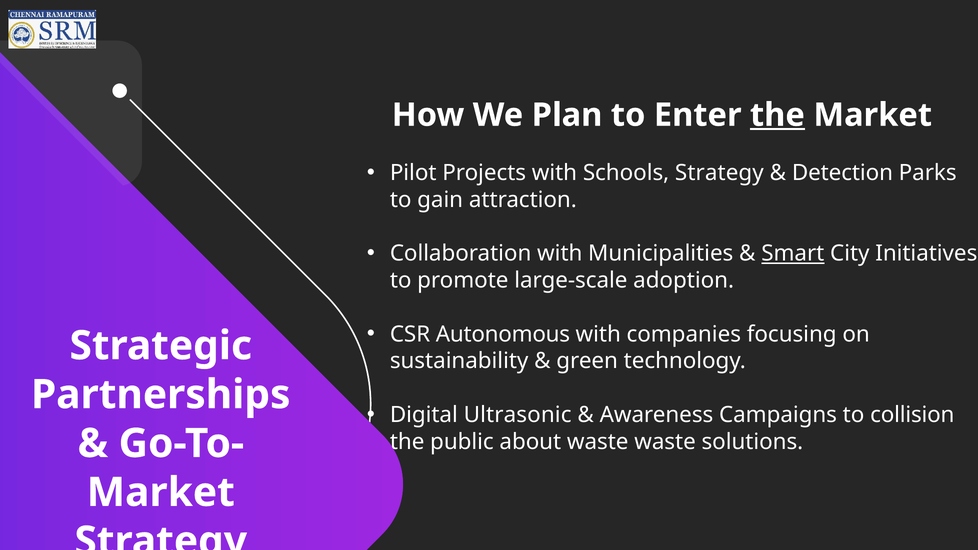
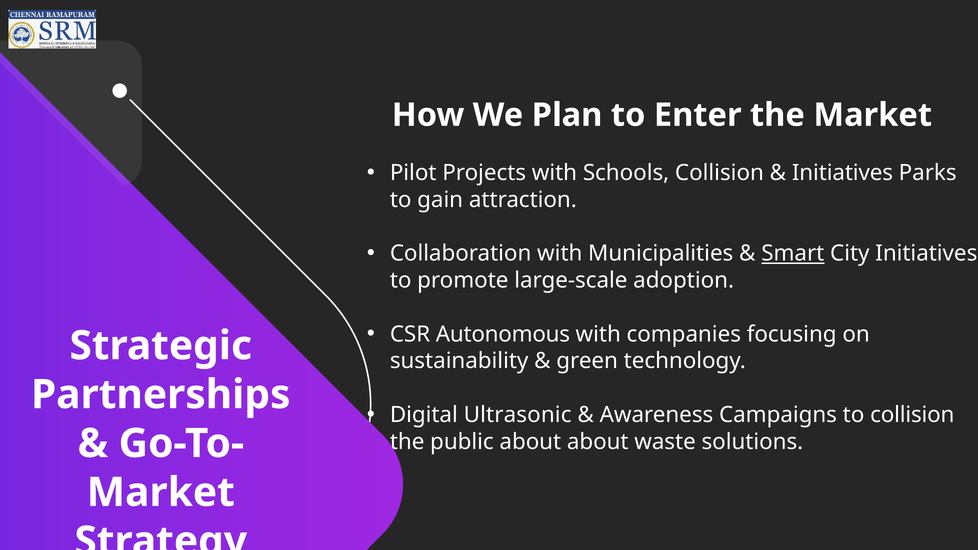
the at (777, 115) underline: present -> none
Schools Strategy: Strategy -> Collision
Detection at (842, 173): Detection -> Initiatives
about waste: waste -> about
